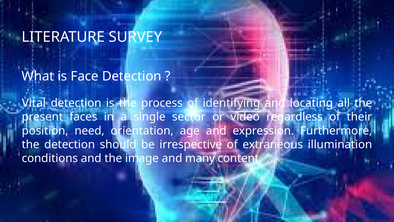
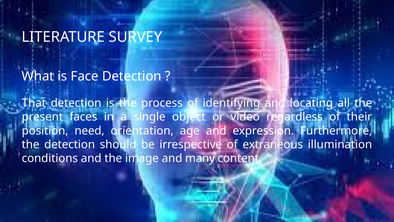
Vital: Vital -> That
sector: sector -> object
